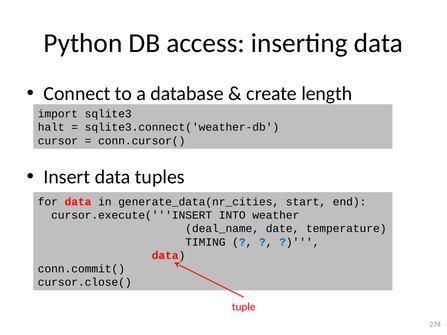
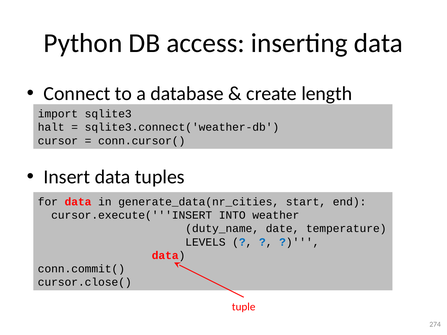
deal_name: deal_name -> duty_name
TIMING: TIMING -> LEVELS
